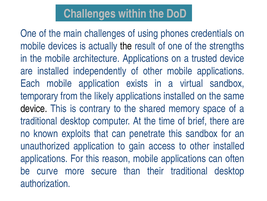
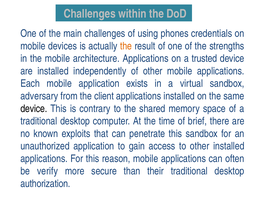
the at (126, 46) colour: black -> orange
temporary: temporary -> adversary
likely: likely -> client
curve: curve -> verify
